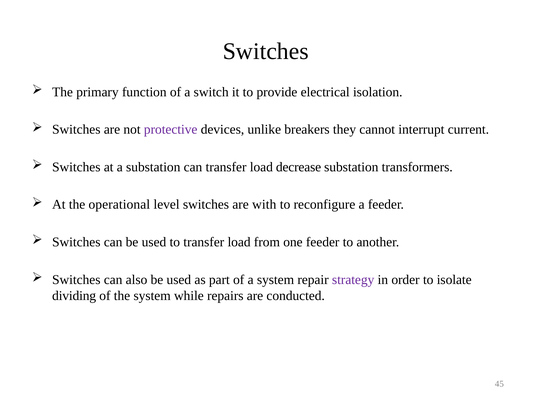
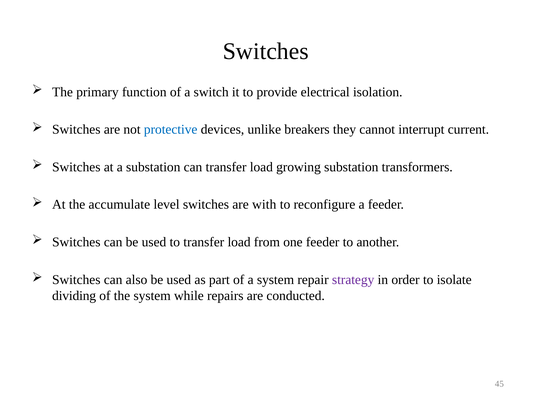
protective colour: purple -> blue
decrease: decrease -> growing
operational: operational -> accumulate
